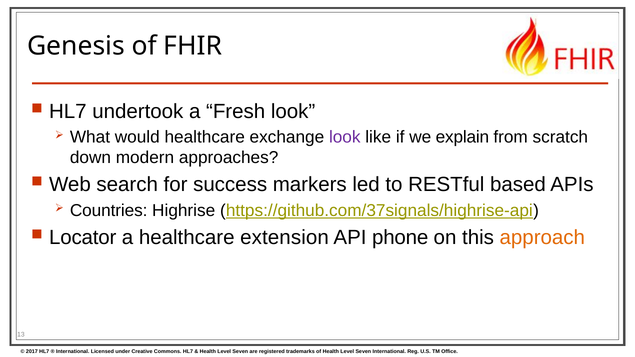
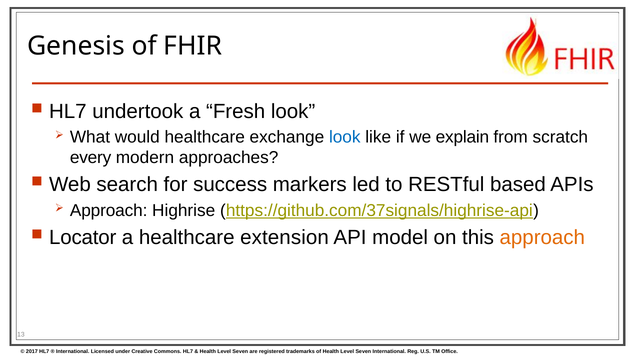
look at (345, 137) colour: purple -> blue
down: down -> every
Countries at (109, 211): Countries -> Approach
phone: phone -> model
